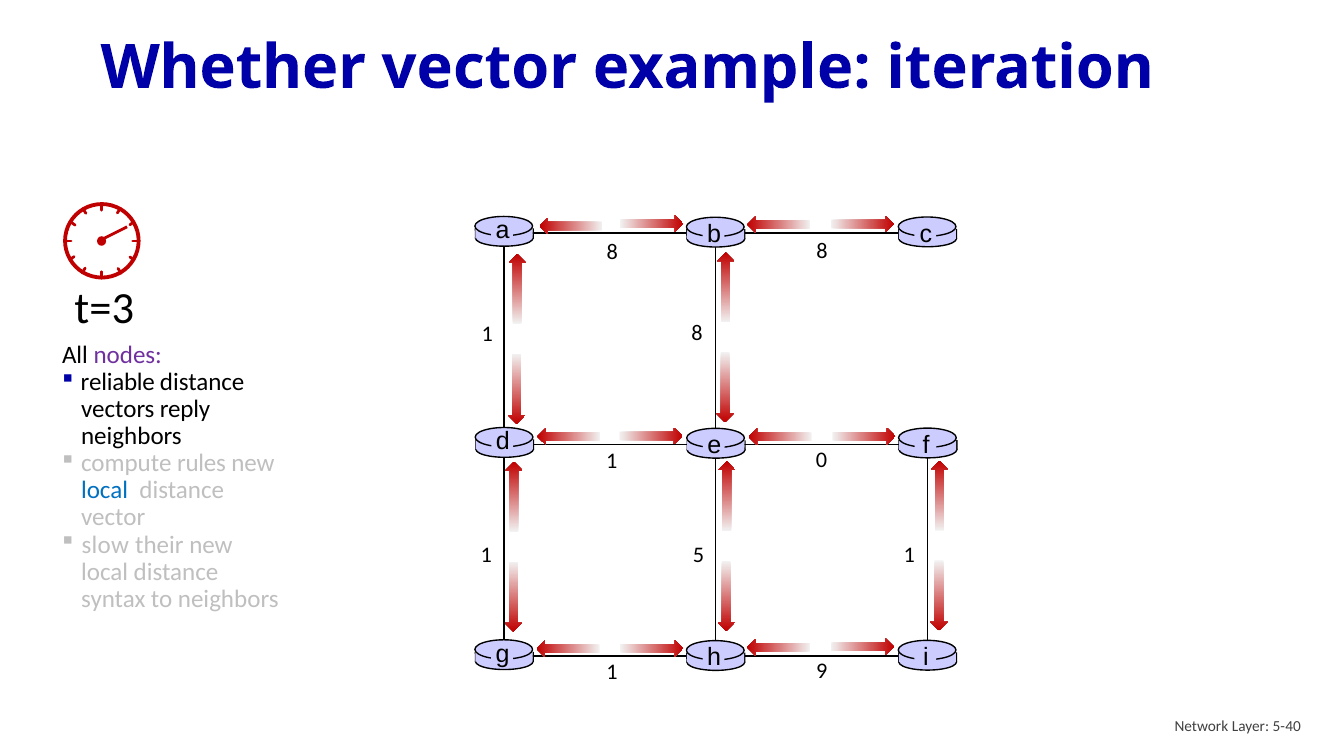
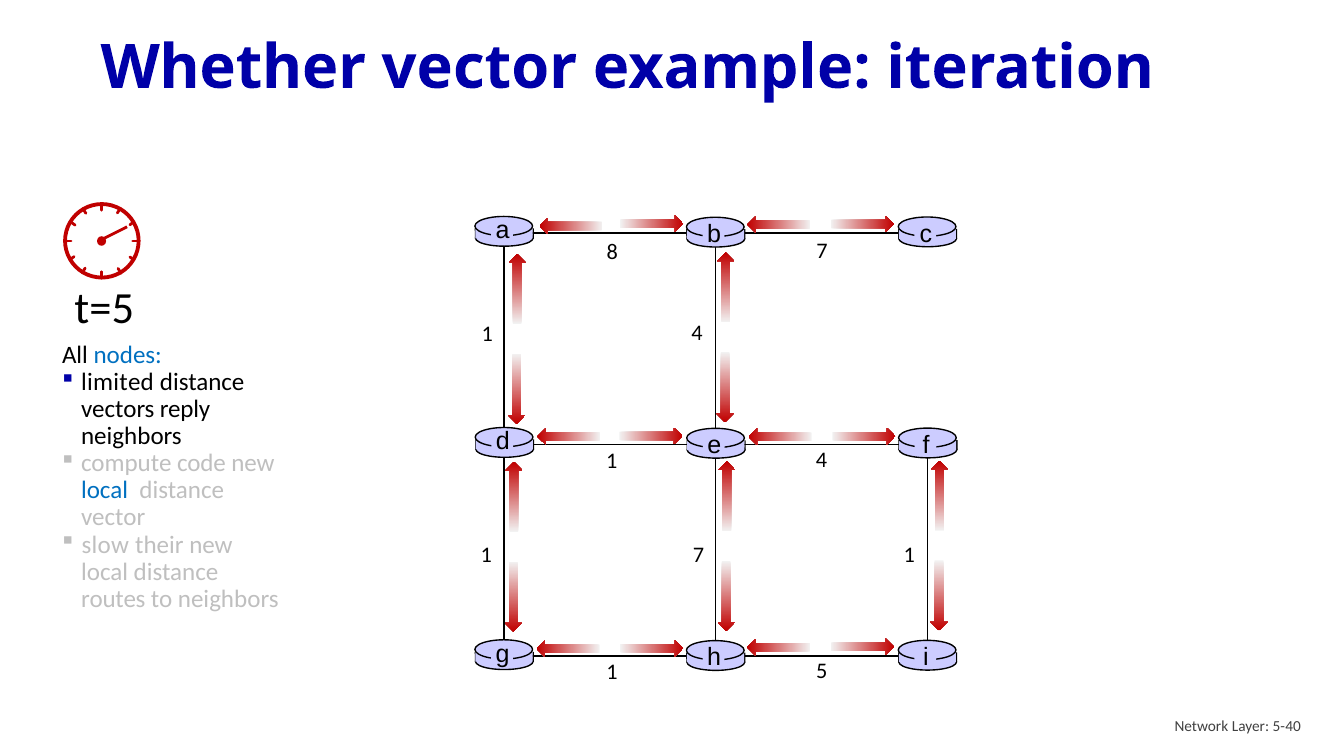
8 8: 8 -> 7
t=3: t=3 -> t=5
8 at (697, 333): 8 -> 4
nodes colour: purple -> blue
reliable: reliable -> limited
rules: rules -> code
0 at (822, 460): 0 -> 4
1 5: 5 -> 7
syntax: syntax -> routes
9: 9 -> 5
